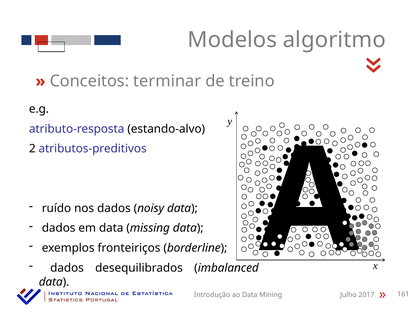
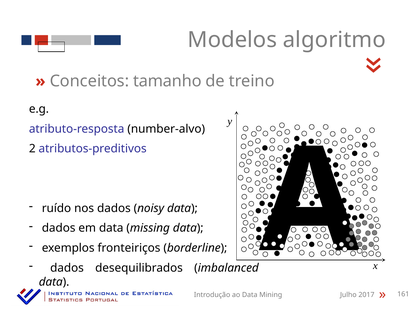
terminar: terminar -> tamanho
estando-alvo: estando-alvo -> number-alvo
